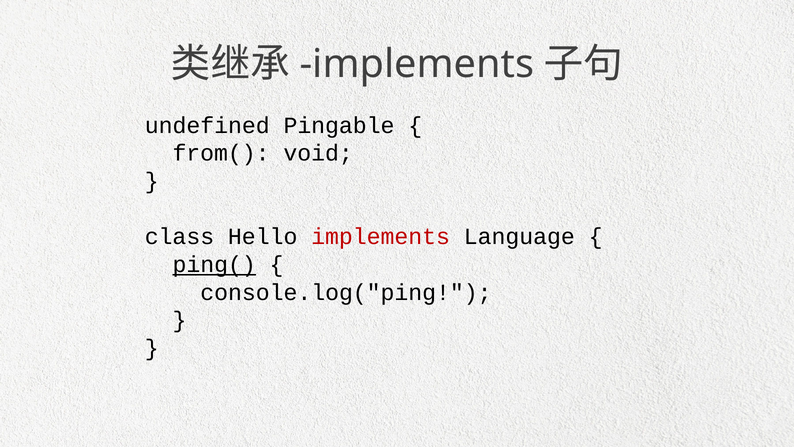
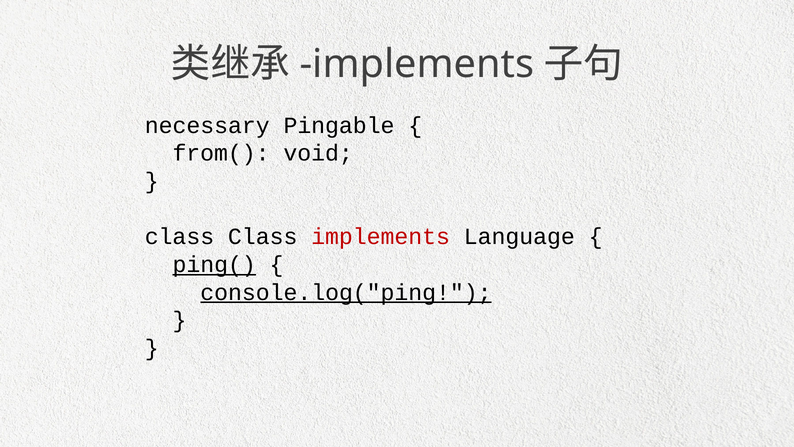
undefined: undefined -> necessary
class Hello: Hello -> Class
console.log("ping underline: none -> present
